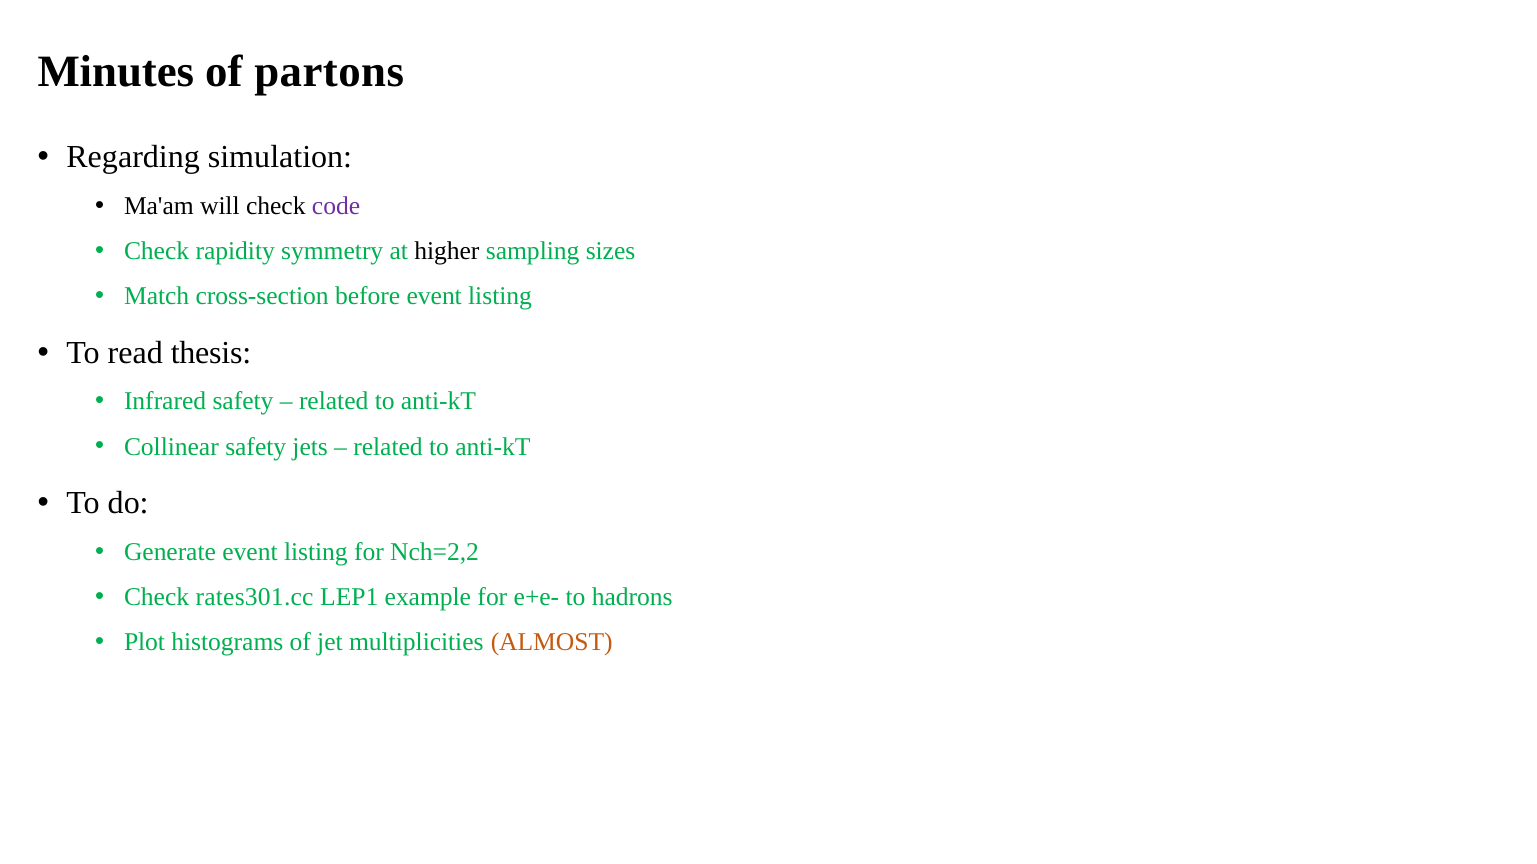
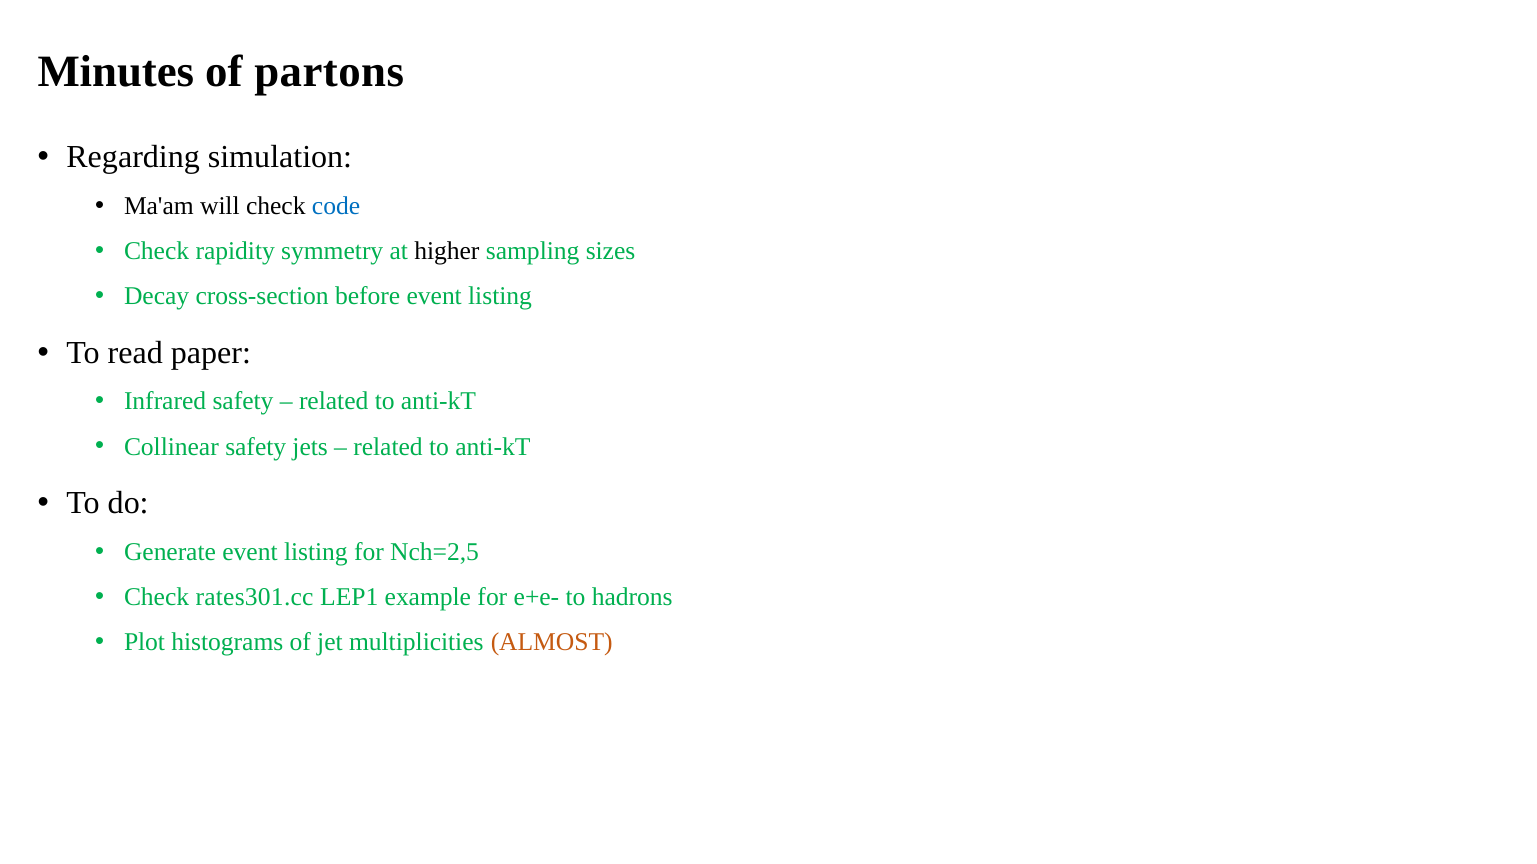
code colour: purple -> blue
Match: Match -> Decay
thesis: thesis -> paper
Nch=2,2: Nch=2,2 -> Nch=2,5
